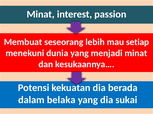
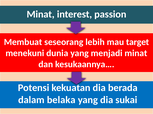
setiap: setiap -> target
